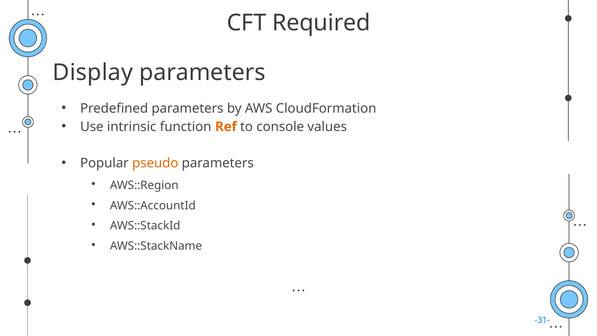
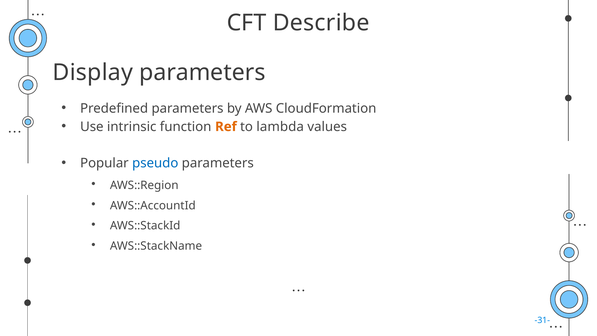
Required: Required -> Describe
console: console -> lambda
pseudo colour: orange -> blue
